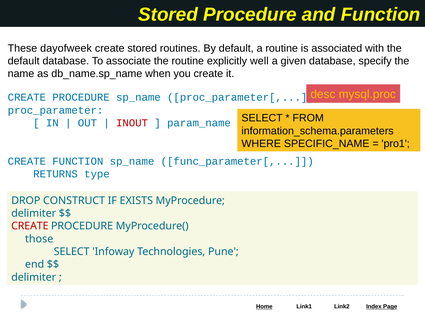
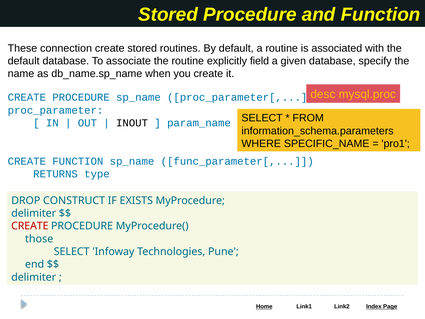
dayofweek: dayofweek -> connection
well: well -> field
INOUT colour: red -> black
